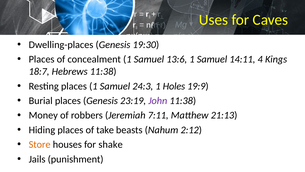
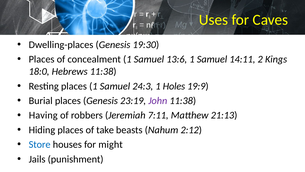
4: 4 -> 2
18:7: 18:7 -> 18:0
Money: Money -> Having
Store colour: orange -> blue
shake: shake -> might
